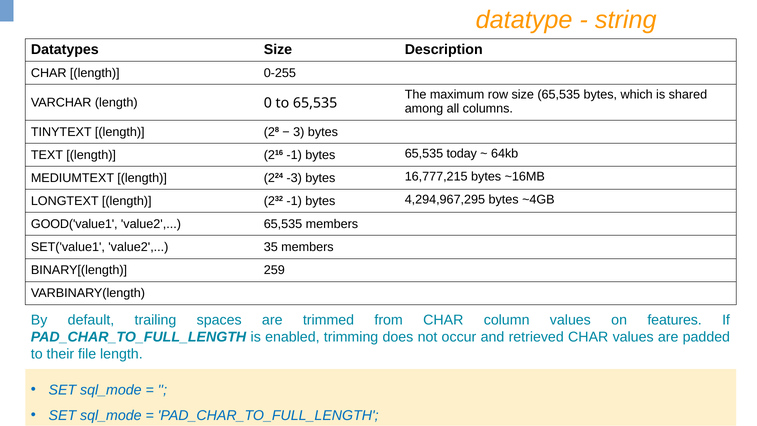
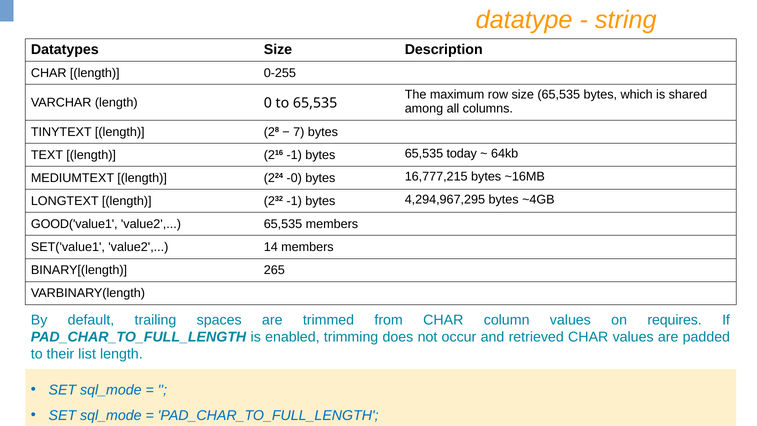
3: 3 -> 7
-3: -3 -> -0
35: 35 -> 14
259: 259 -> 265
features: features -> requires
file: file -> list
